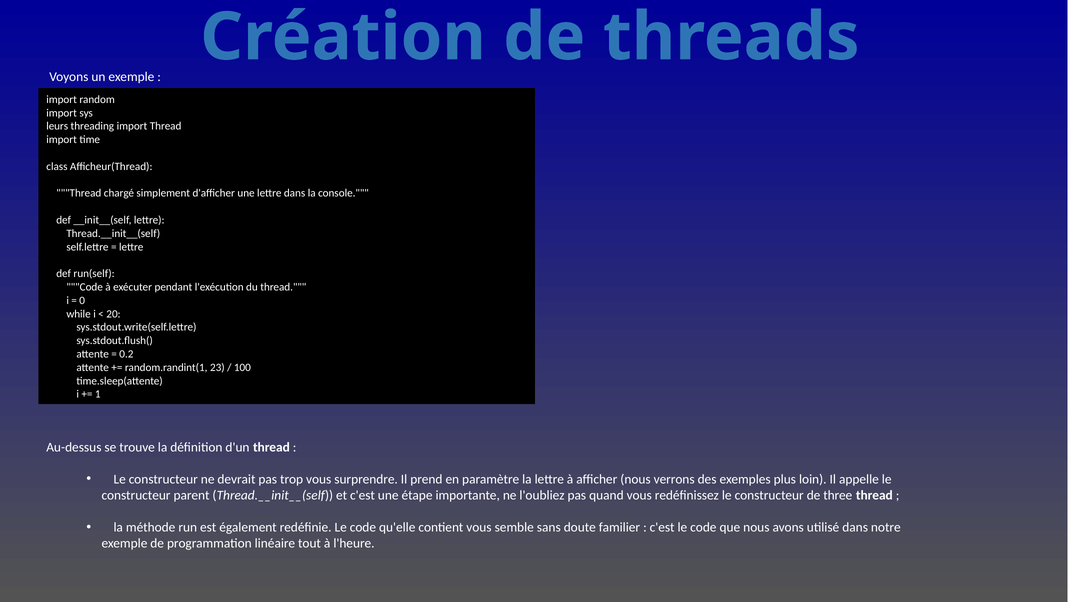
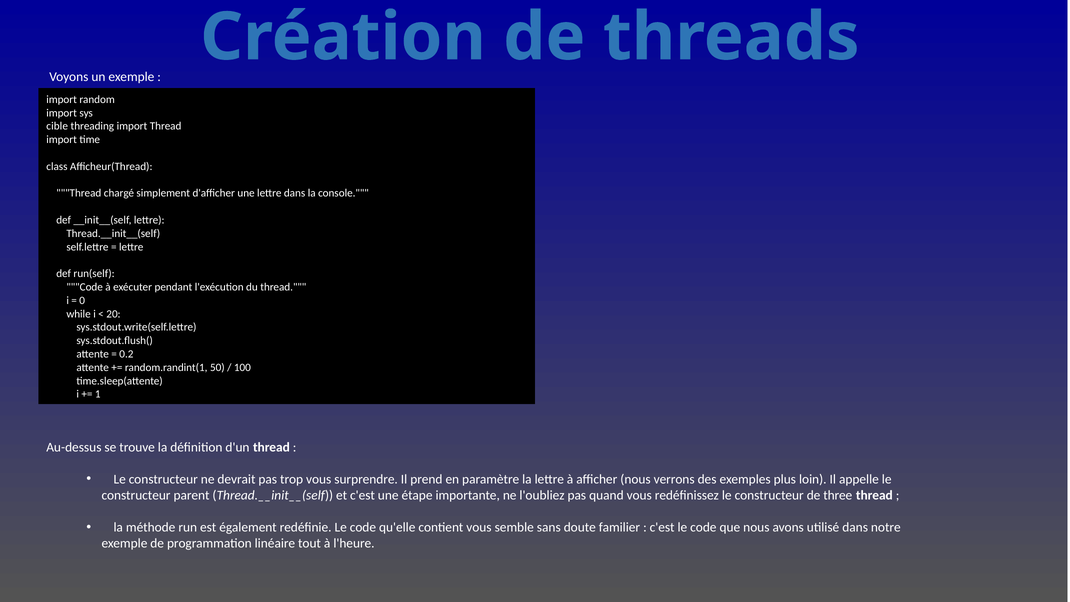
leurs: leurs -> cible
23: 23 -> 50
